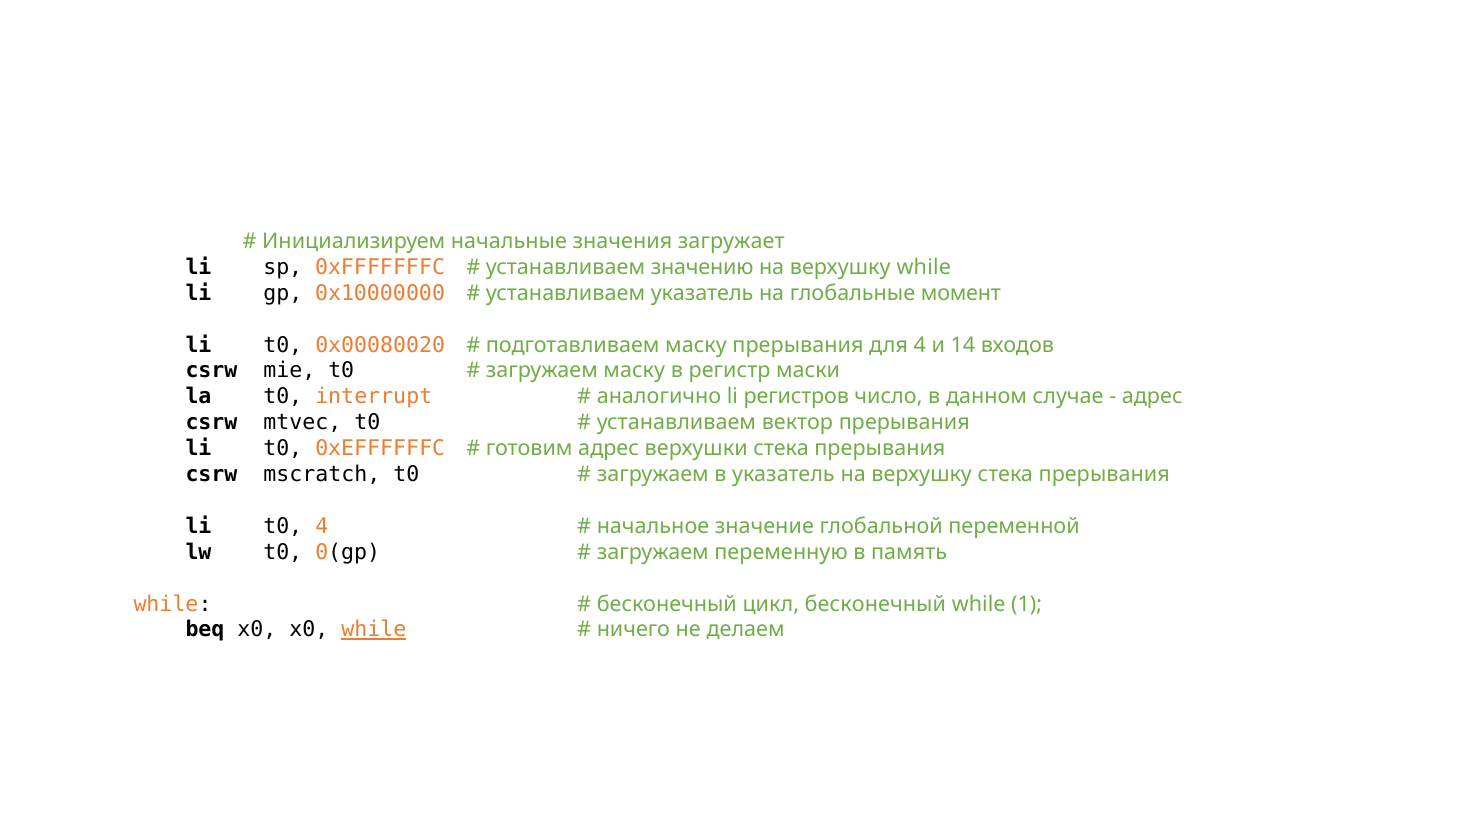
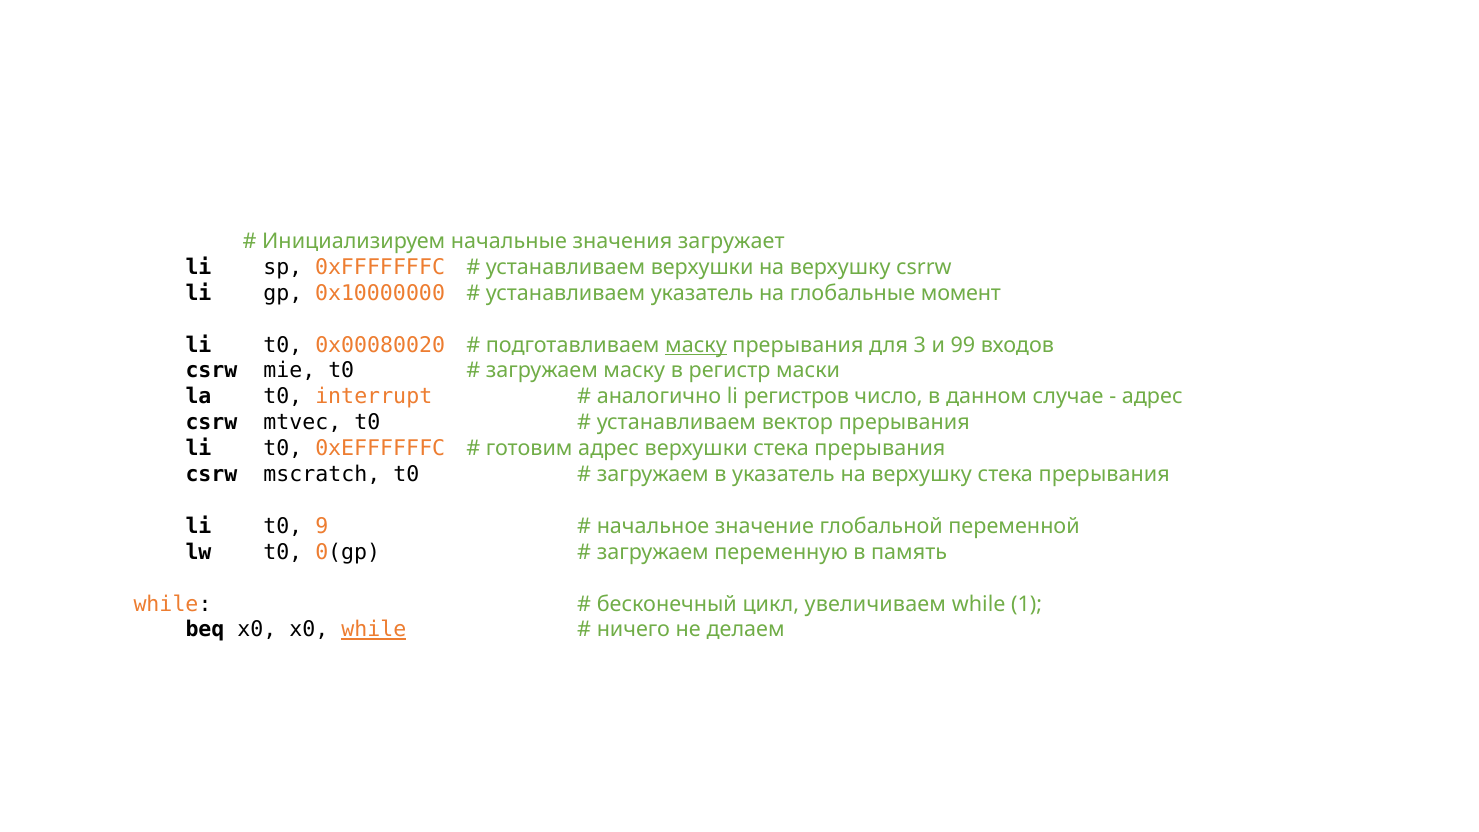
устанавливаем значению: значению -> верхушки
верхушку while: while -> csrrw
маску at (696, 345) underline: none -> present
для 4: 4 -> 3
14: 14 -> 99
t0 4: 4 -> 9
цикл бесконечный: бесконечный -> увеличиваем
